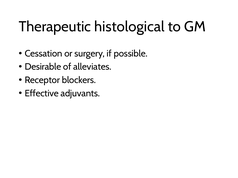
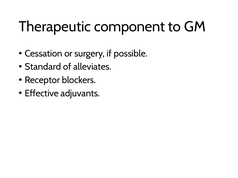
histological: histological -> component
Desirable: Desirable -> Standard
